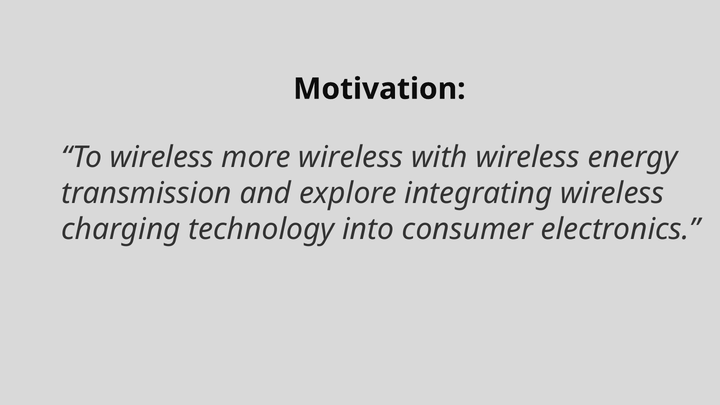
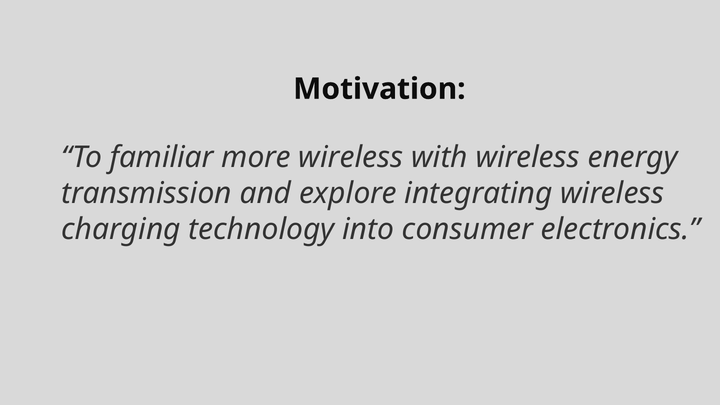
To wireless: wireless -> familiar
